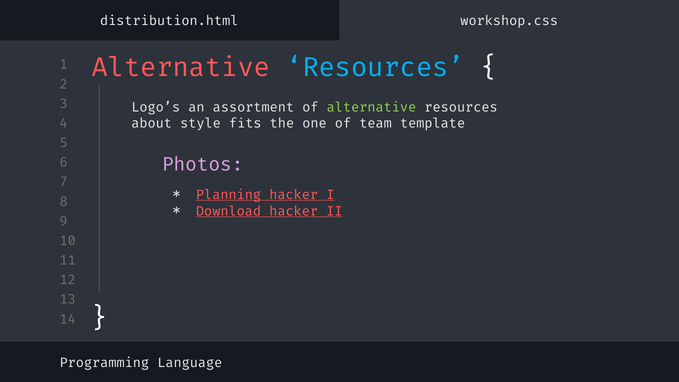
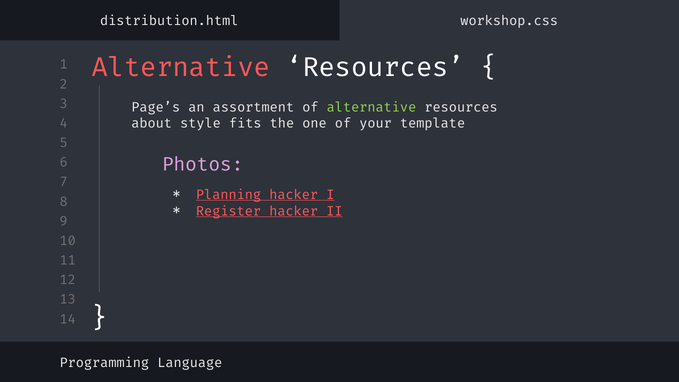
Resources at (375, 68) colour: light blue -> white
Logo’s: Logo’s -> Page’s
team: team -> your
Download: Download -> Register
